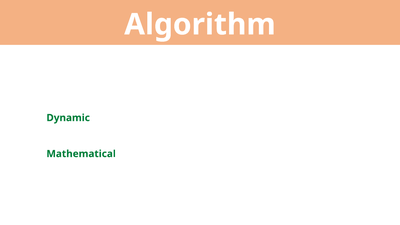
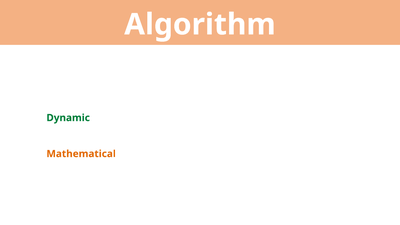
Mathematical colour: green -> orange
